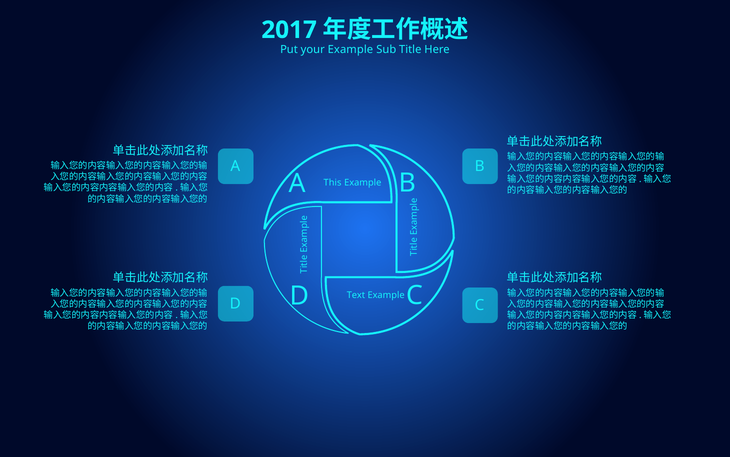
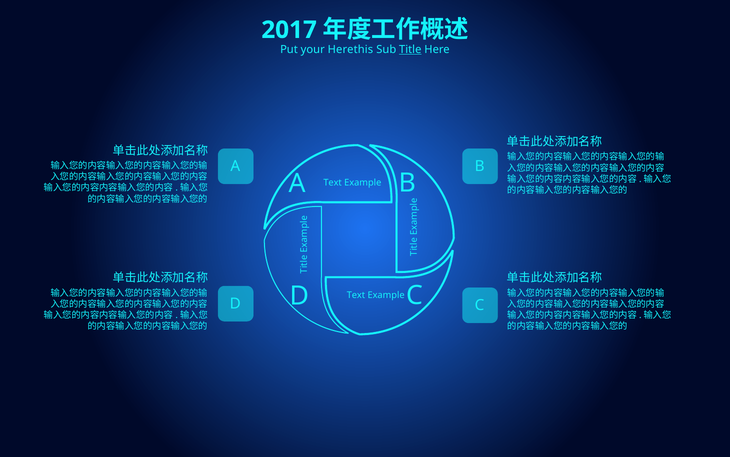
your Example: Example -> Herethis
Title underline: none -> present
This at (333, 182): This -> Text
